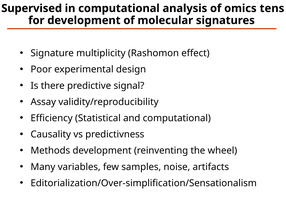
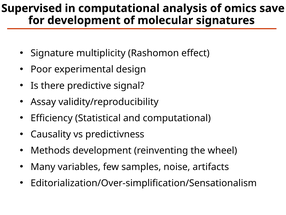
tens: tens -> save
